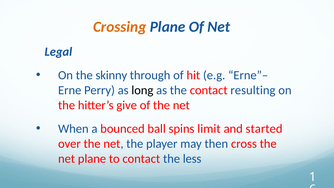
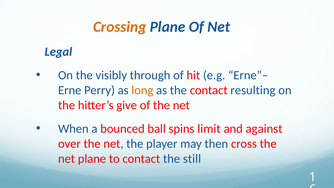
skinny: skinny -> visibly
long colour: black -> orange
started: started -> against
less: less -> still
